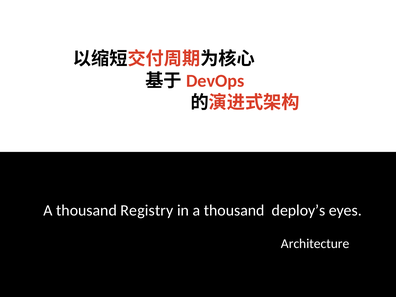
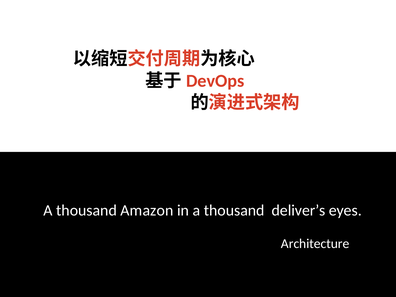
Registry: Registry -> Amazon
deploy’s: deploy’s -> deliver’s
